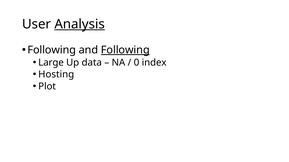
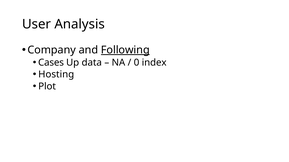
Analysis underline: present -> none
Following at (52, 50): Following -> Company
Large: Large -> Cases
